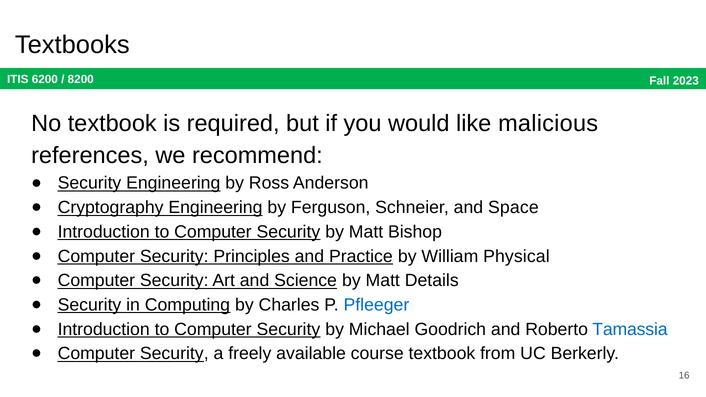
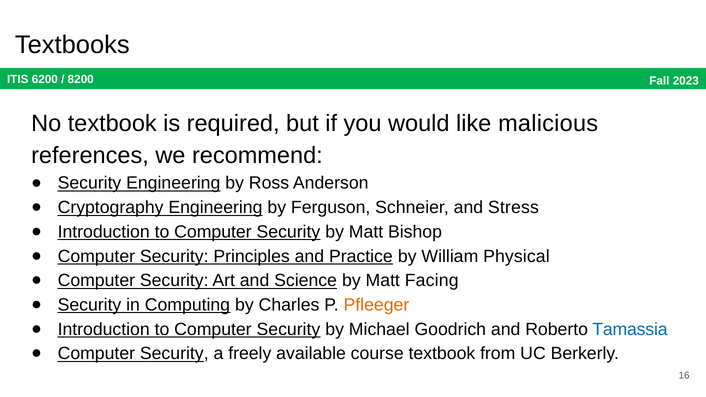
Space: Space -> Stress
Details: Details -> Facing
Pfleeger colour: blue -> orange
